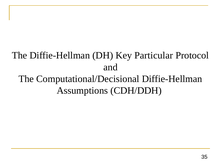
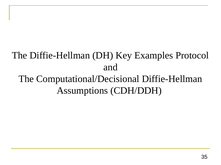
Particular: Particular -> Examples
